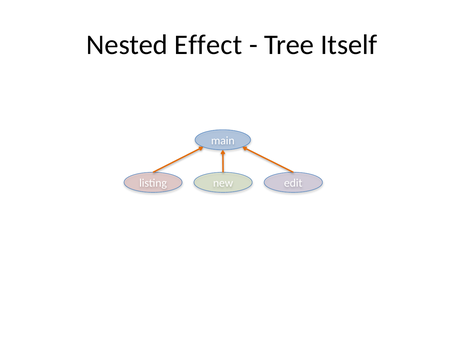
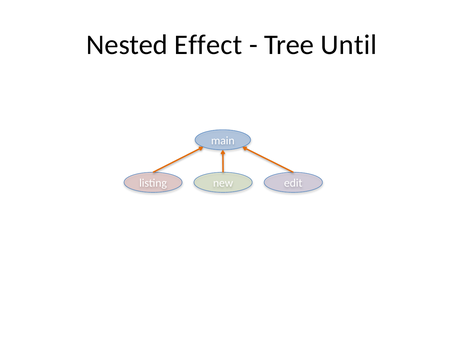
Itself: Itself -> Until
